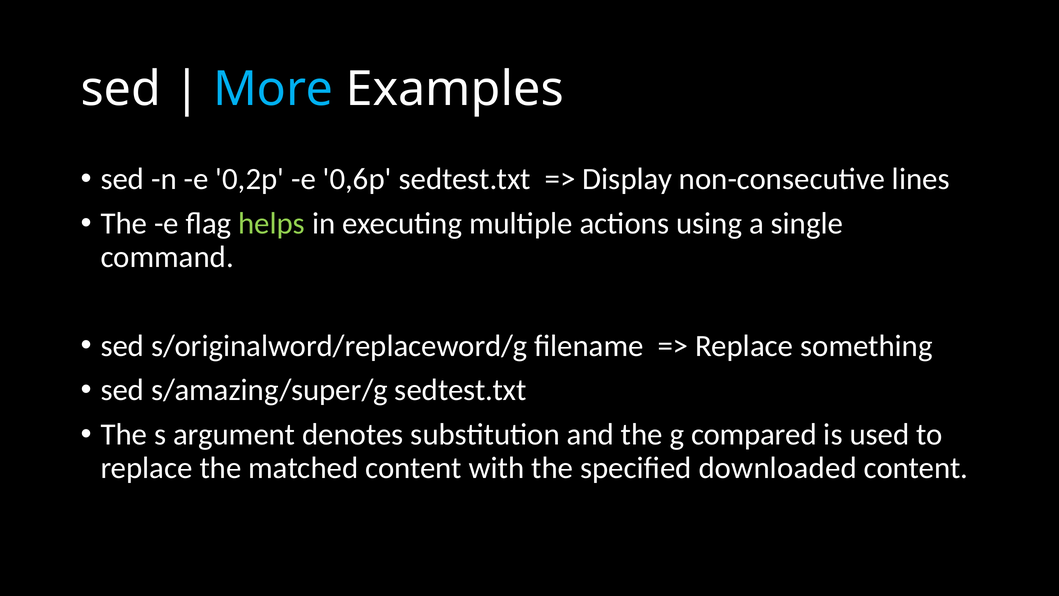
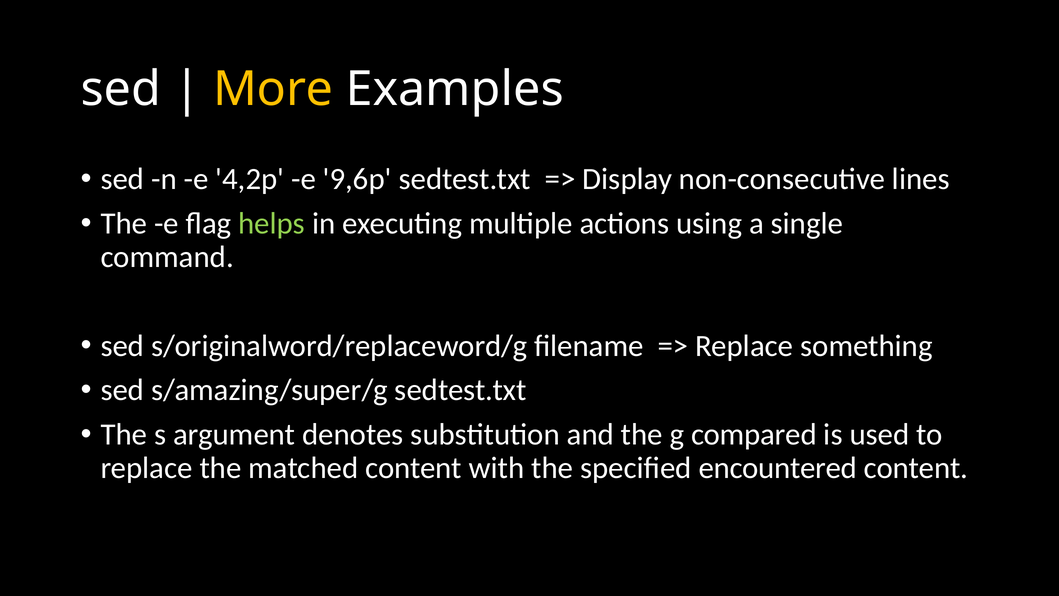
More colour: light blue -> yellow
0,2p: 0,2p -> 4,2p
0,6p: 0,6p -> 9,6p
downloaded: downloaded -> encountered
